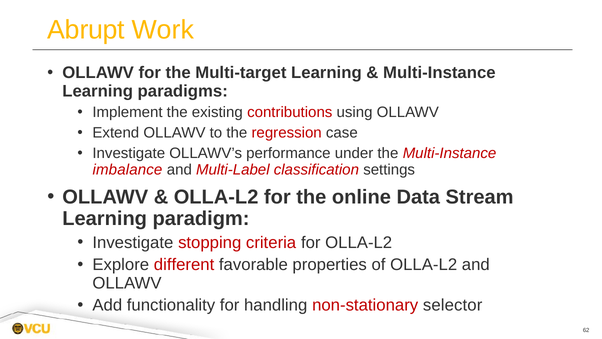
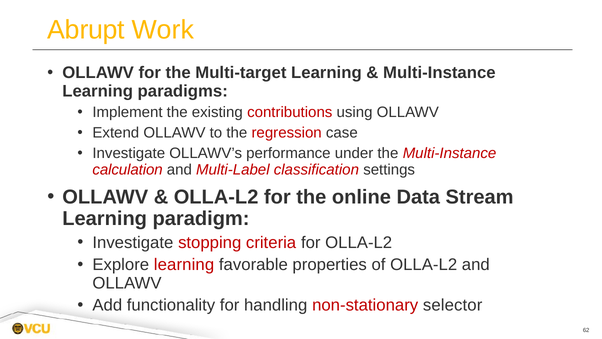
imbalance: imbalance -> calculation
Explore different: different -> learning
